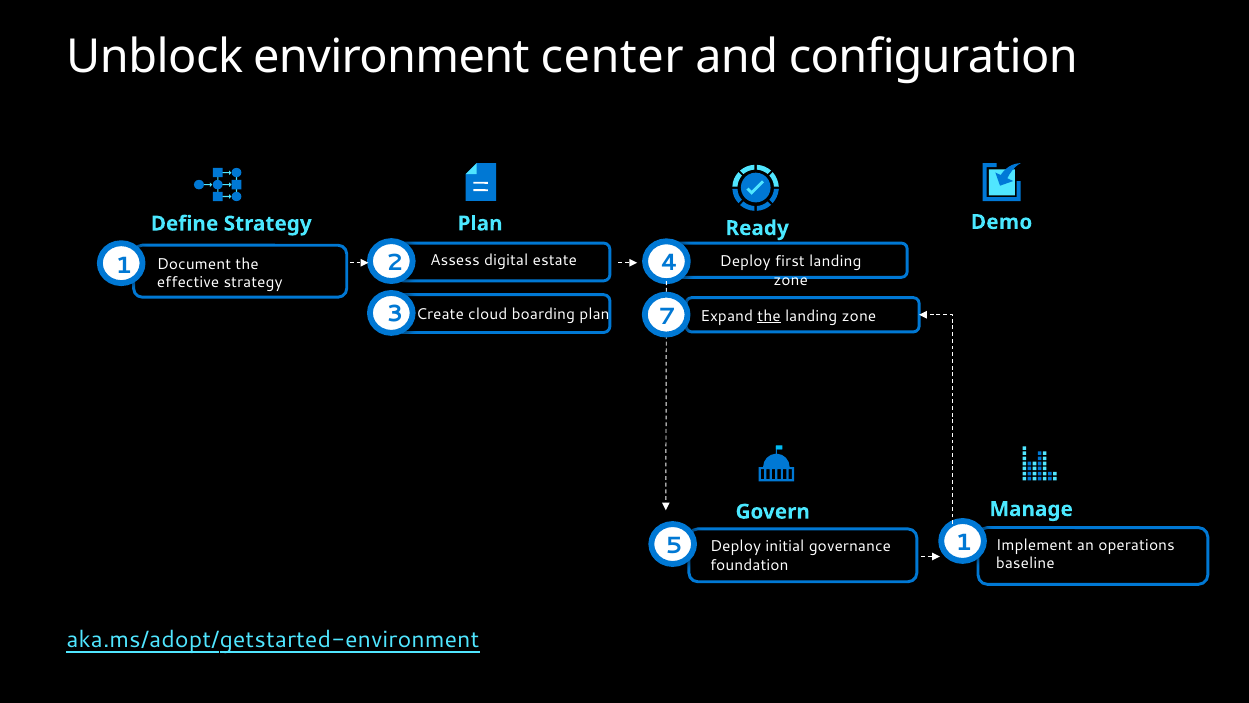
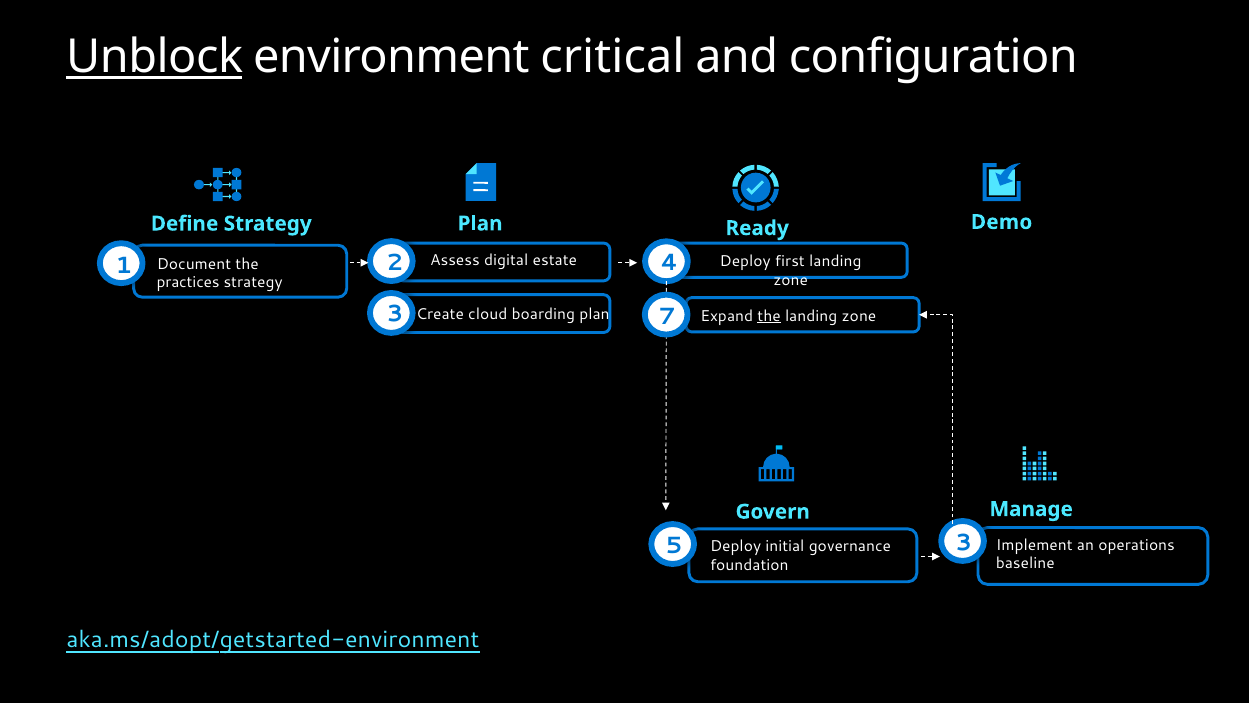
Unblock underline: none -> present
center: center -> critical
effective: effective -> practices
5 1: 1 -> 3
